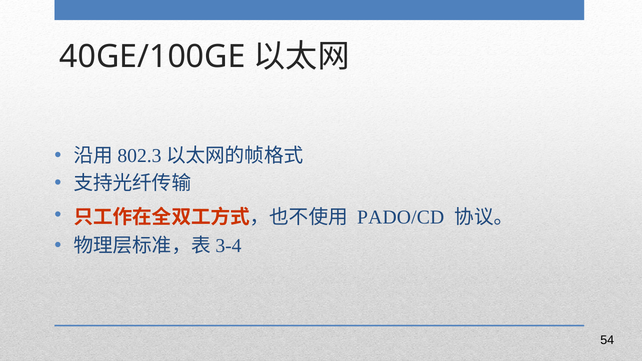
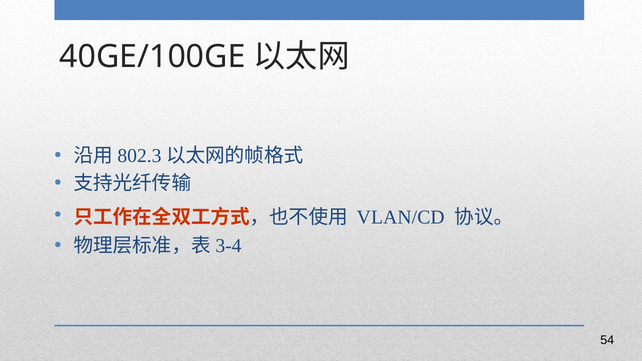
PADO/CD: PADO/CD -> VLAN/CD
